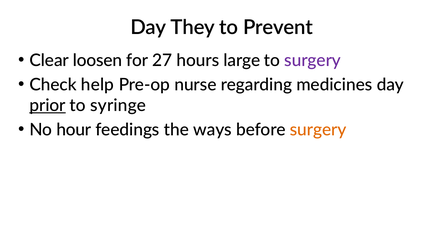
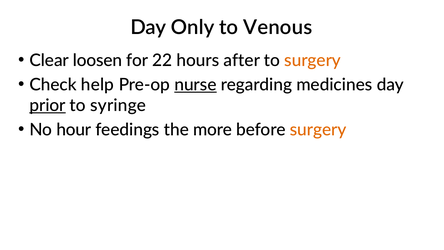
They: They -> Only
Prevent: Prevent -> Venous
27: 27 -> 22
large: large -> after
surgery at (313, 60) colour: purple -> orange
nurse underline: none -> present
ways: ways -> more
